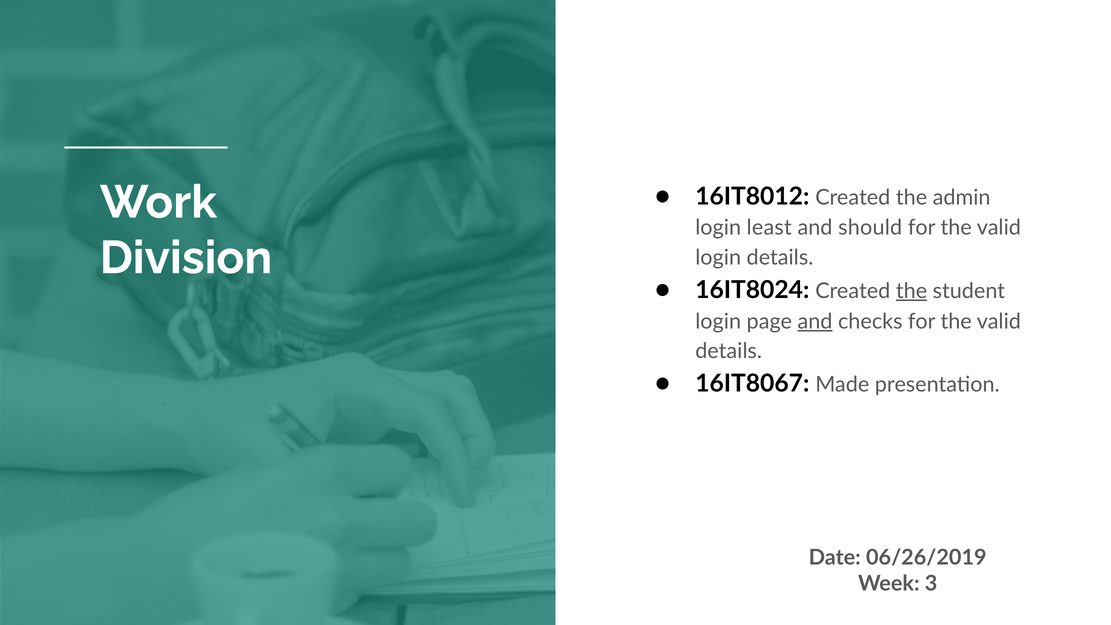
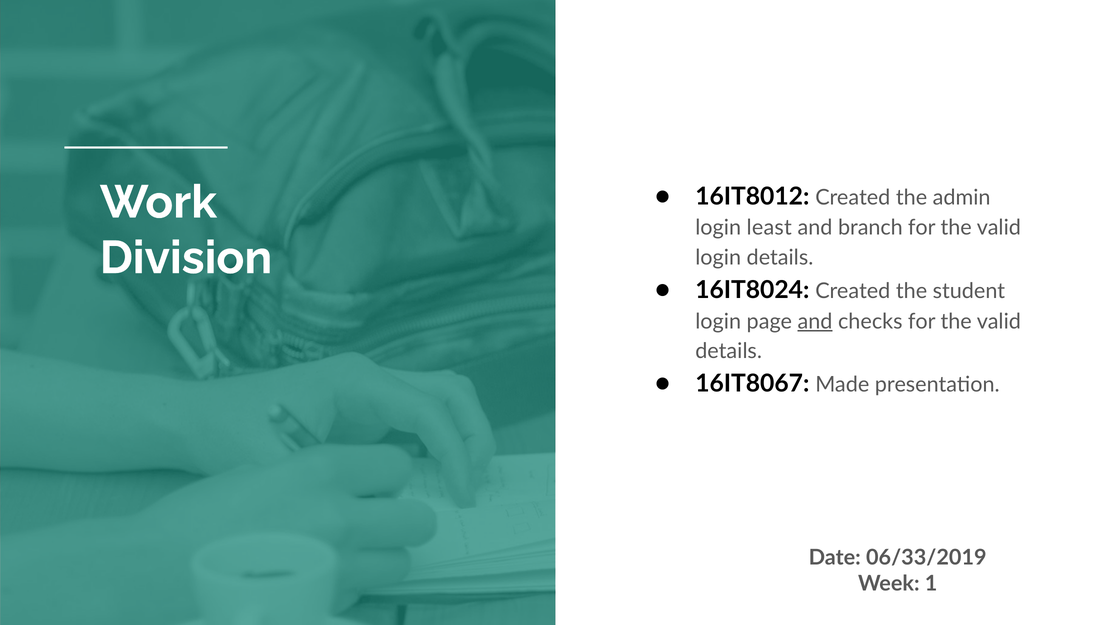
should: should -> branch
the at (912, 291) underline: present -> none
06/26/2019: 06/26/2019 -> 06/33/2019
3: 3 -> 1
